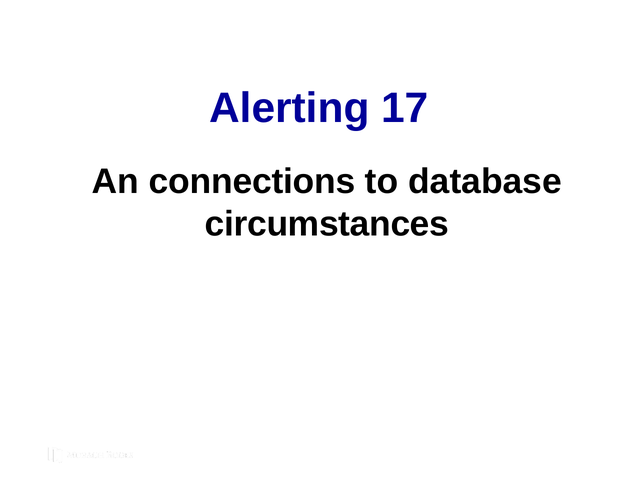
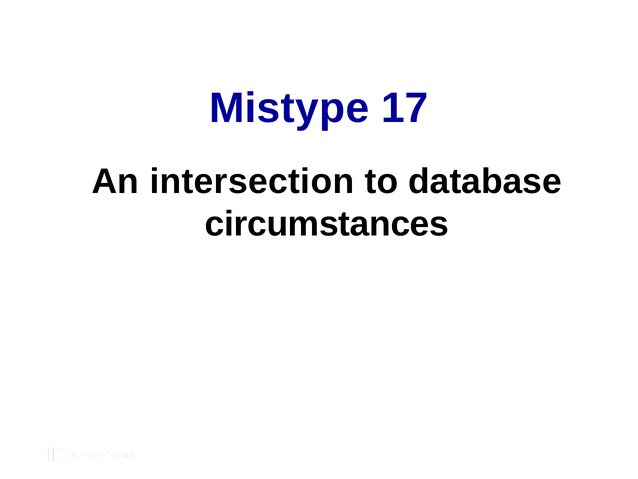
Alerting: Alerting -> Mistype
connections: connections -> intersection
